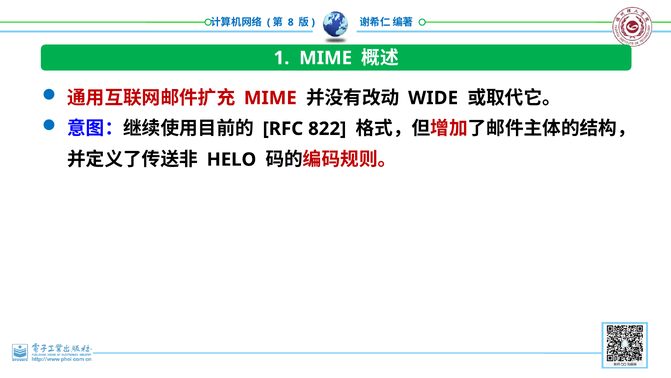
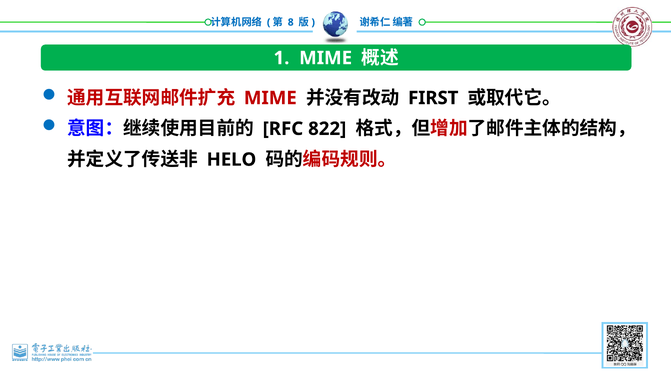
WIDE: WIDE -> FIRST
